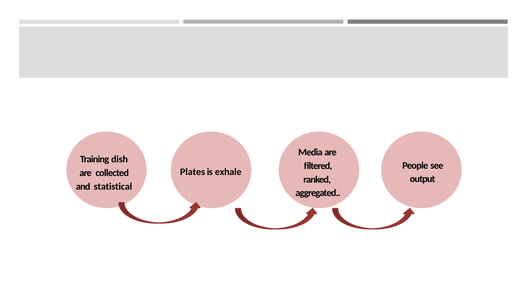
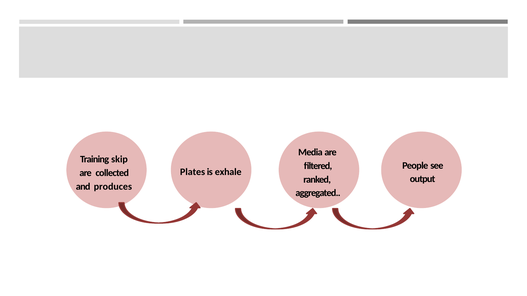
dish: dish -> skip
statistical: statistical -> produces
